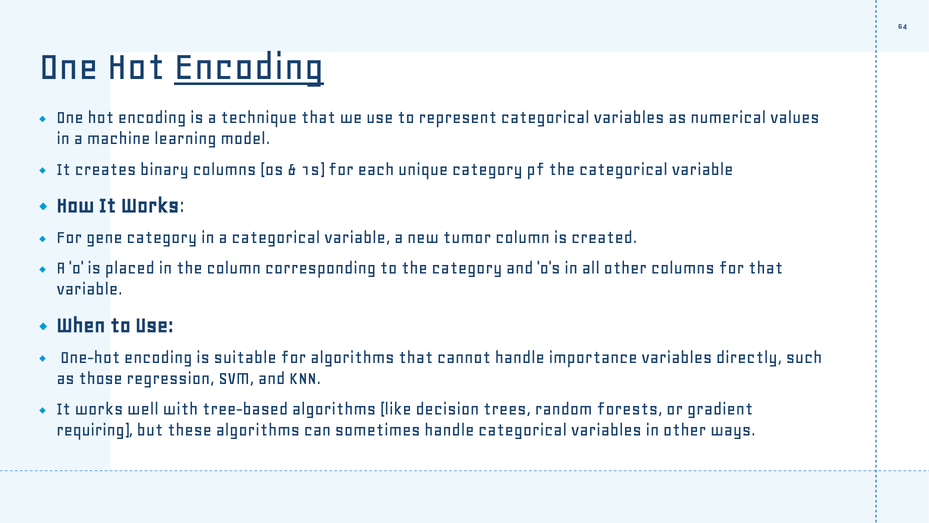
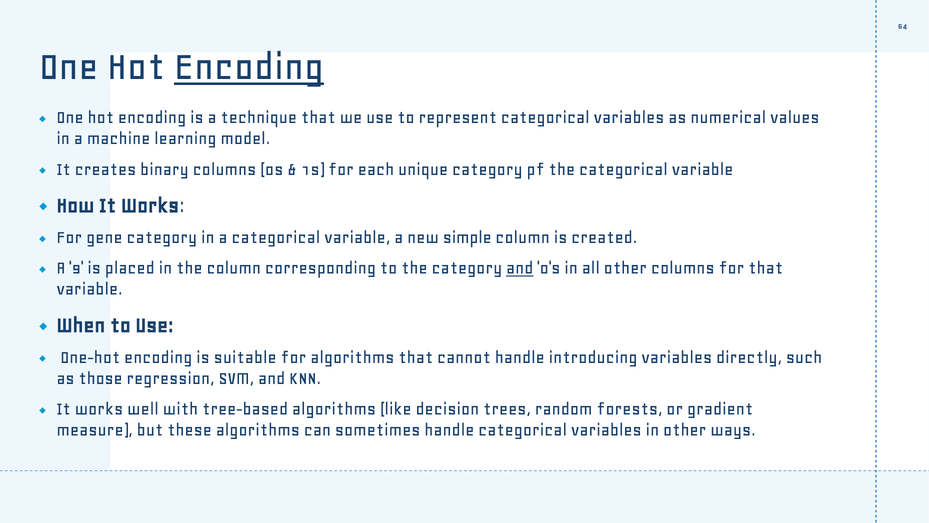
tumor: tumor -> simple
0: 0 -> 9
and at (520, 267) underline: none -> present
importance: importance -> introducing
requiring: requiring -> measure
